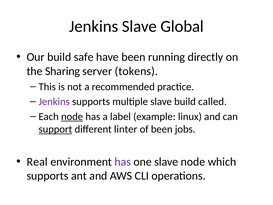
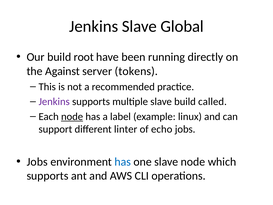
safe: safe -> root
Sharing: Sharing -> Against
support underline: present -> none
of been: been -> echo
Real at (37, 162): Real -> Jobs
has at (123, 162) colour: purple -> blue
